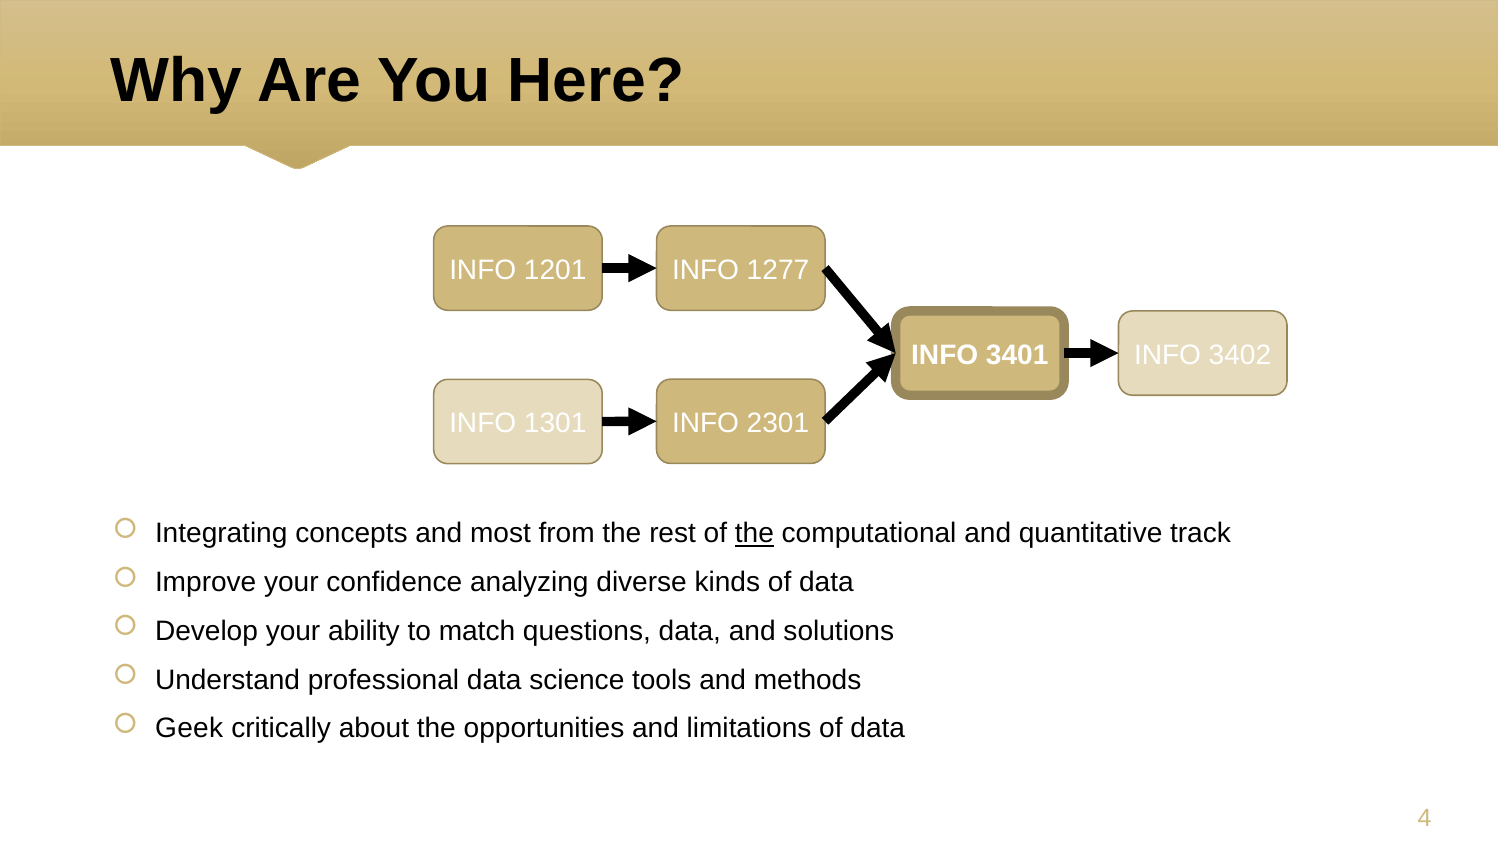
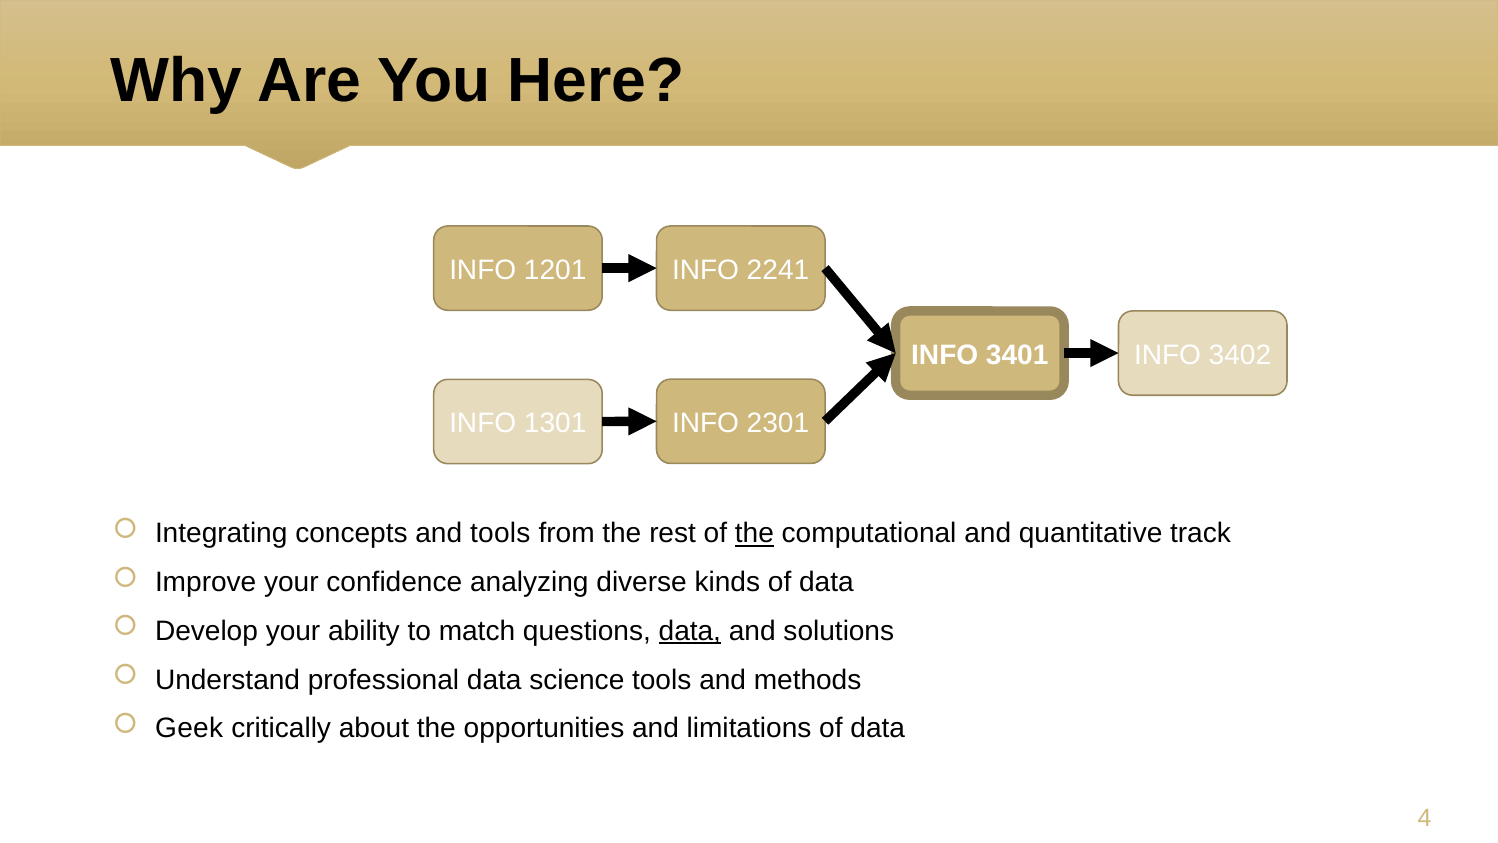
1277: 1277 -> 2241
and most: most -> tools
data at (690, 631) underline: none -> present
